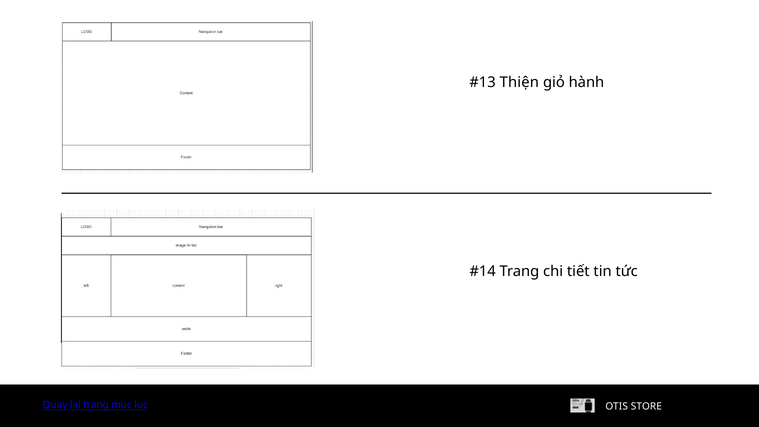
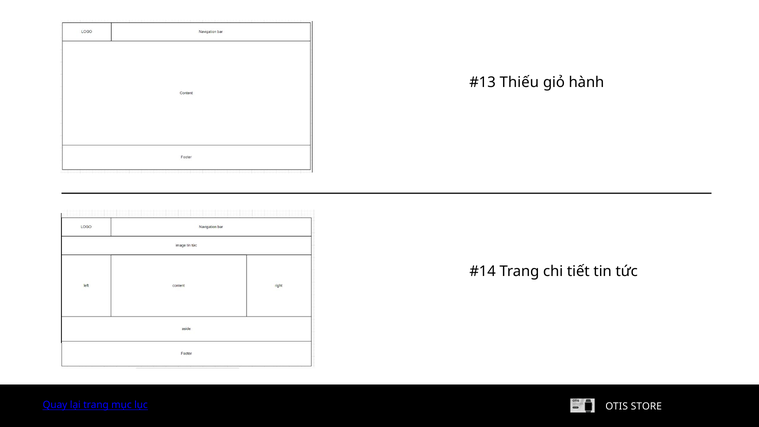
Thiện: Thiện -> Thiếu
